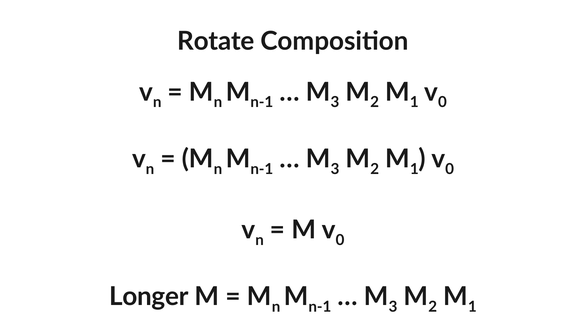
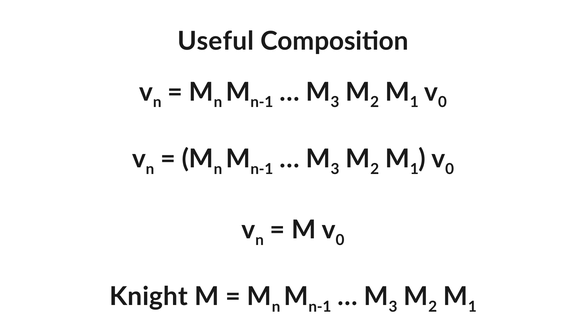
Rotate: Rotate -> Useful
Longer: Longer -> Knight
